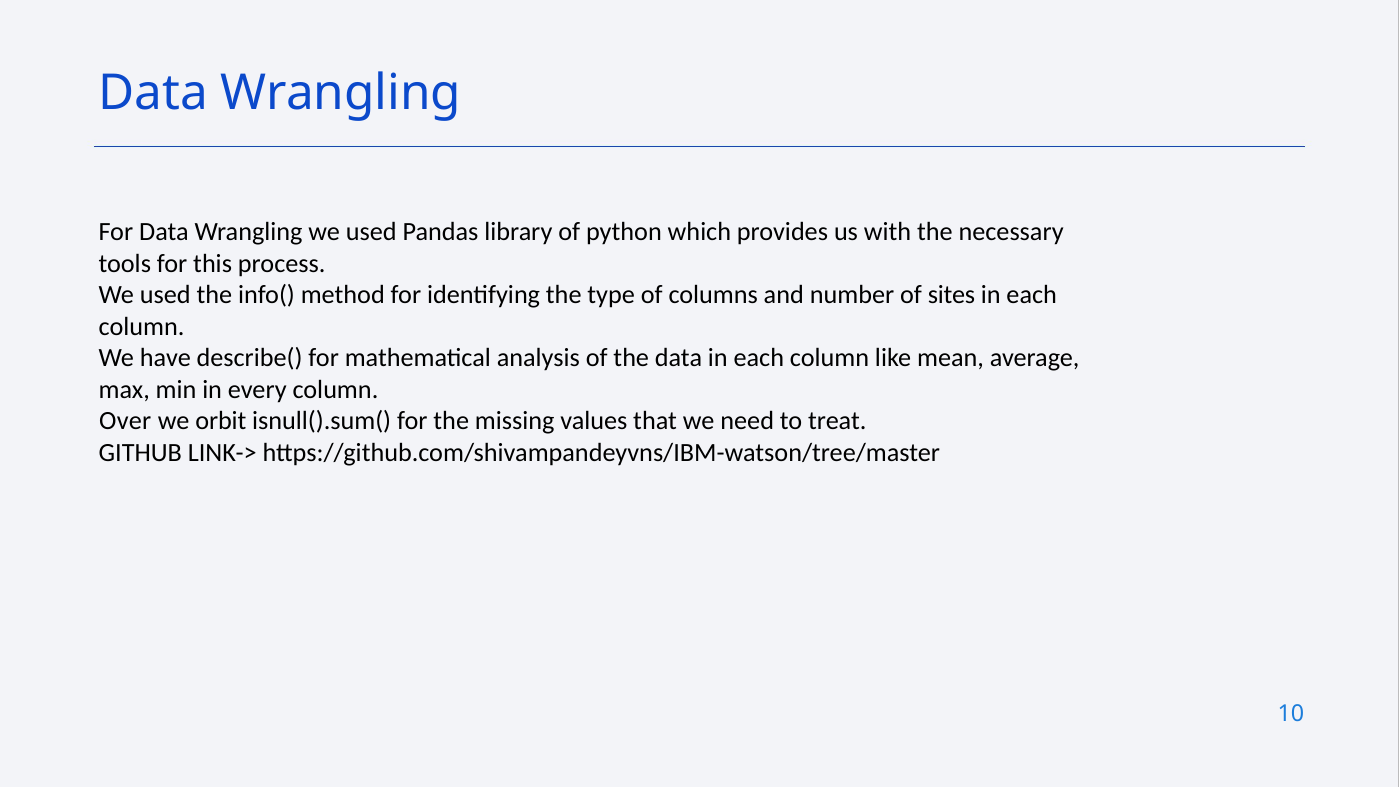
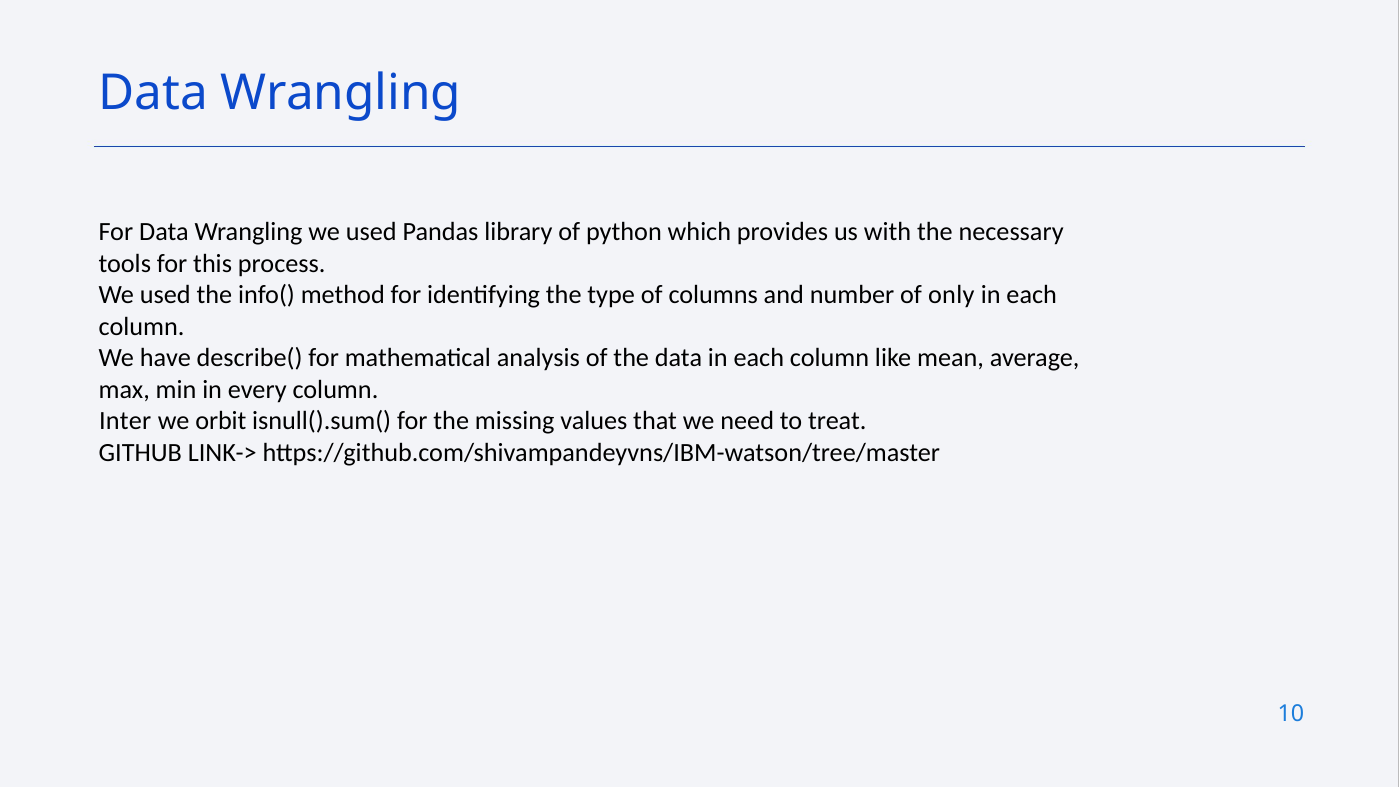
sites: sites -> only
Over: Over -> Inter
